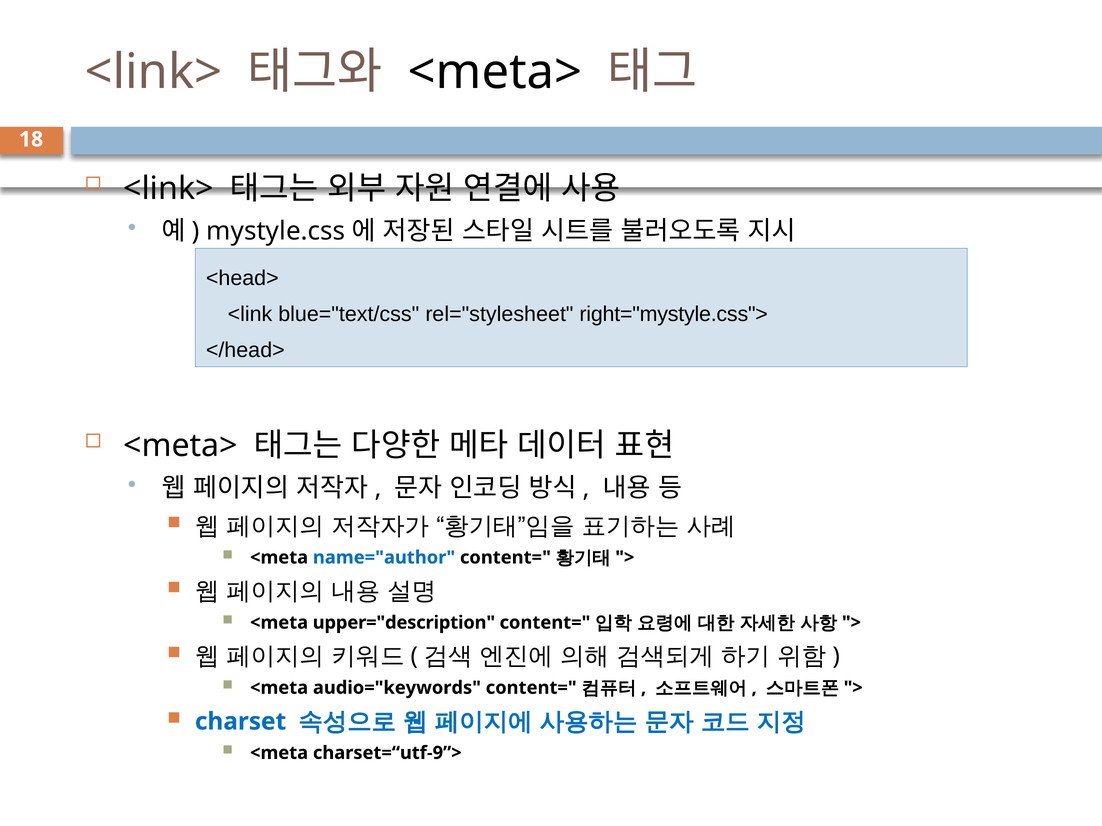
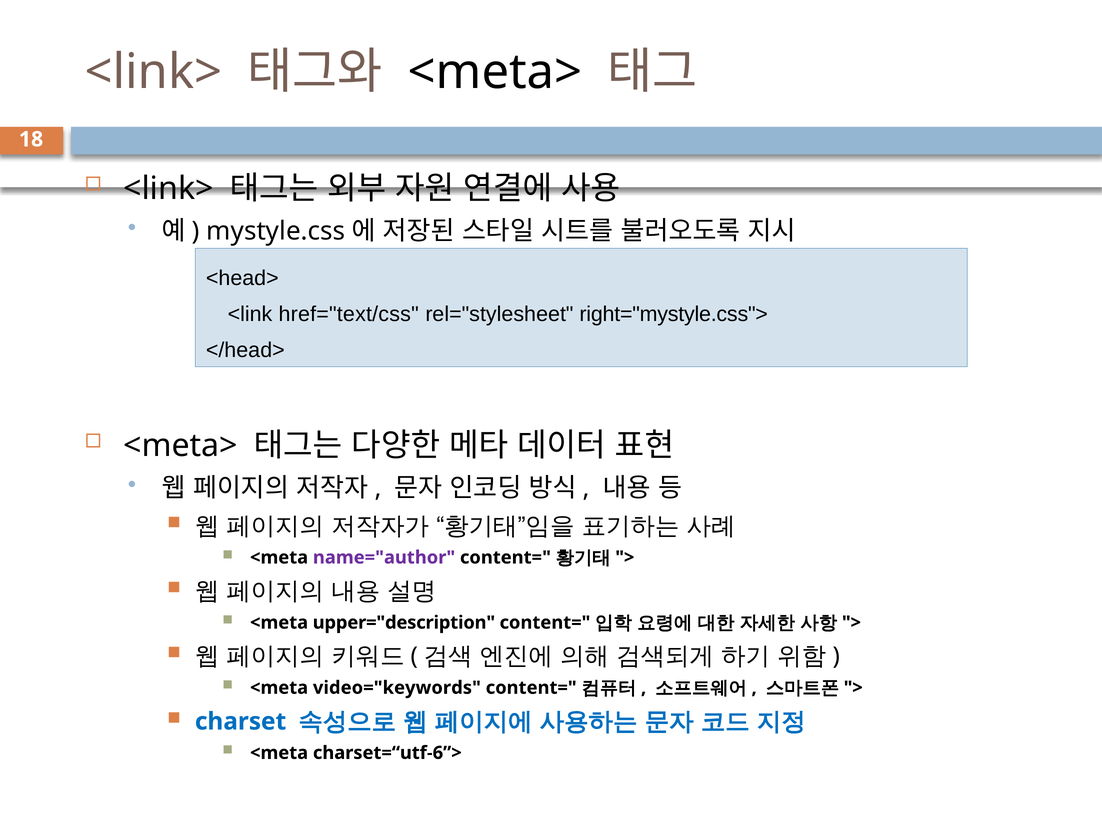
blue="text/css: blue="text/css -> href="text/css
name="author colour: blue -> purple
audio="keywords: audio="keywords -> video="keywords
charset=“utf-9”>: charset=“utf-9”> -> charset=“utf-6”>
